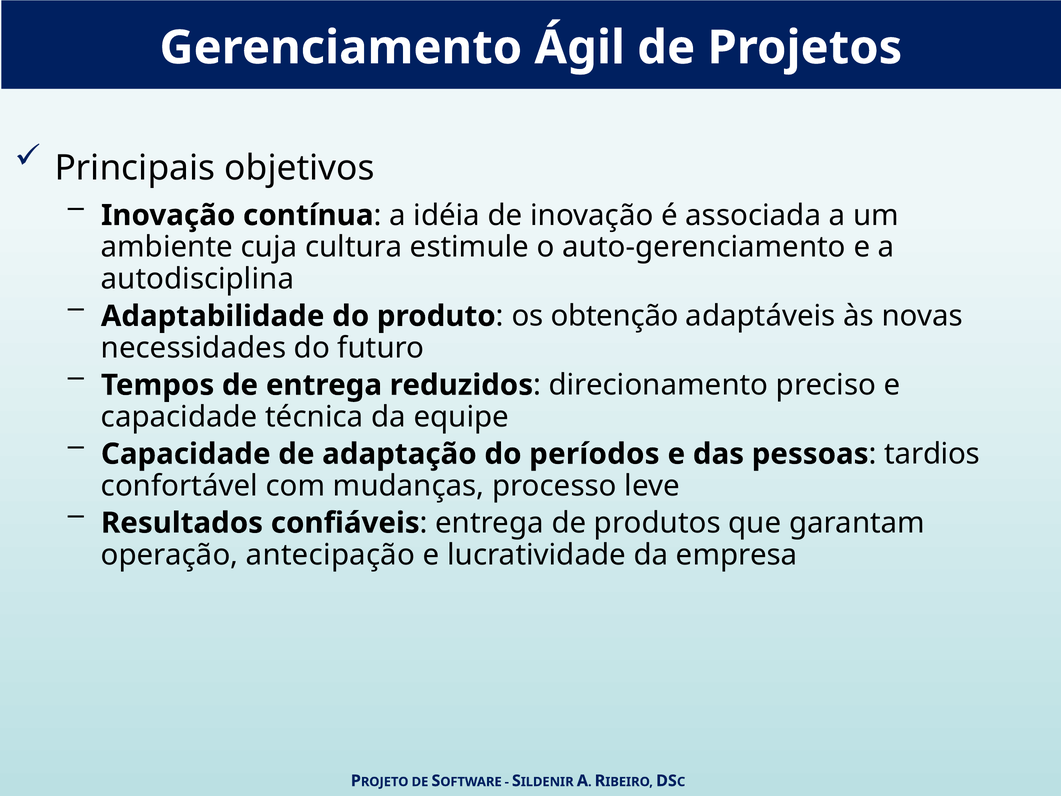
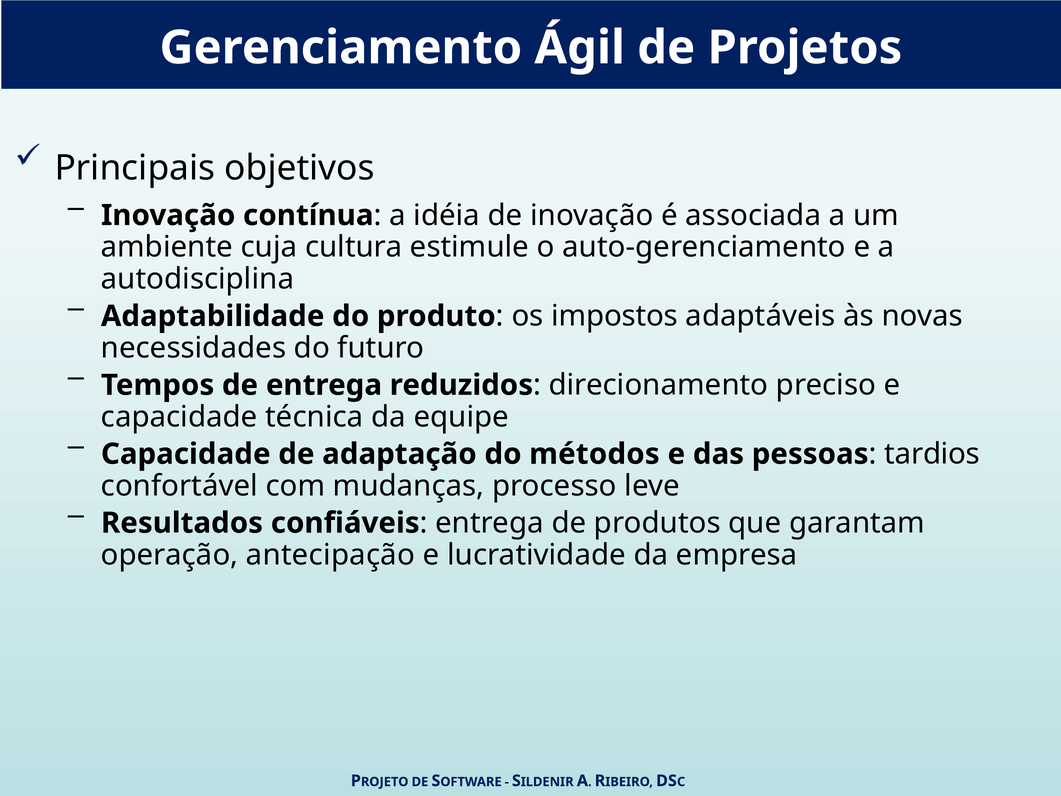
obtenção: obtenção -> impostos
períodos: períodos -> métodos
